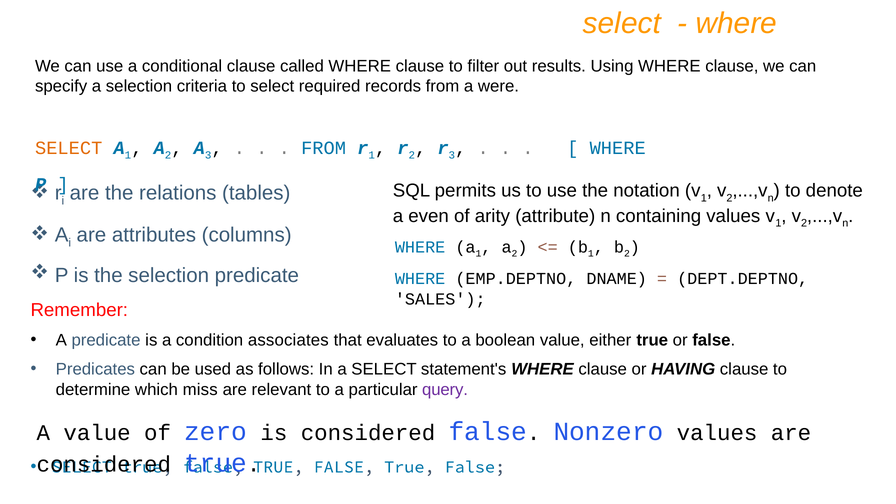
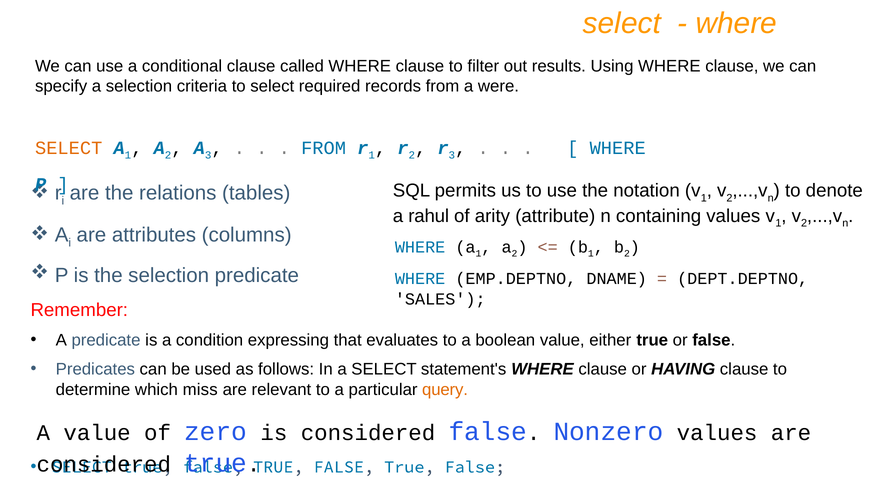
even: even -> rahul
associates: associates -> expressing
query colour: purple -> orange
